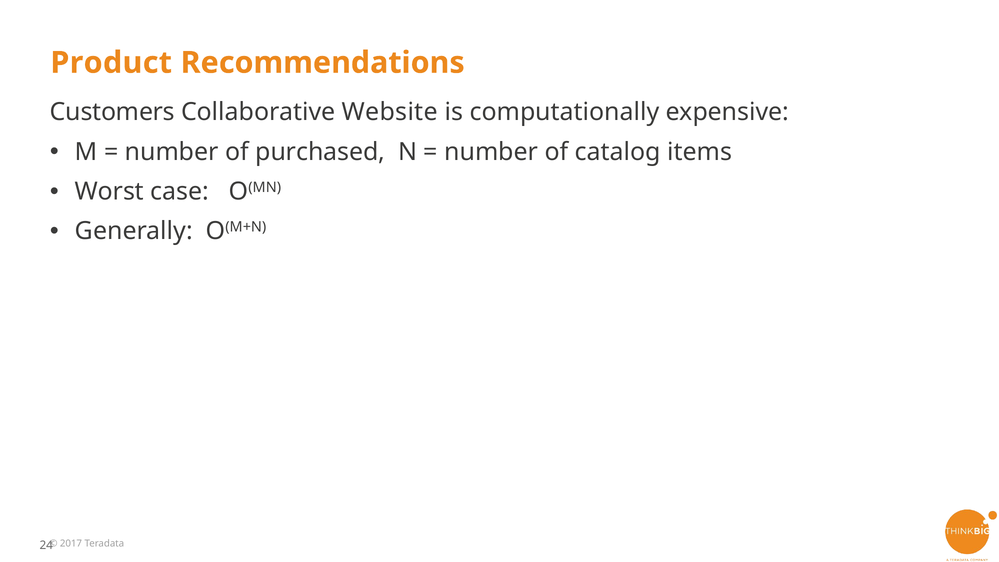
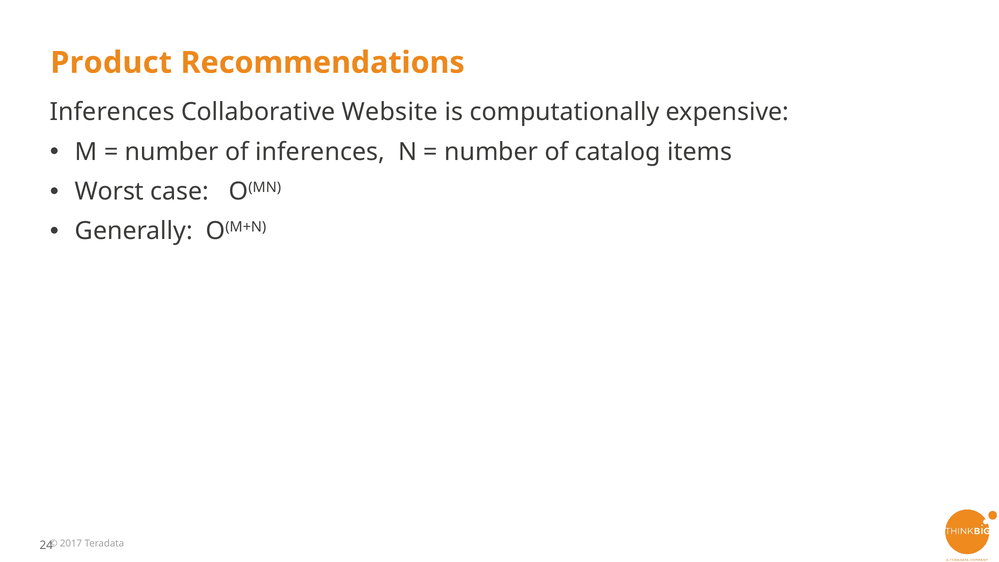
Customers at (112, 112): Customers -> Inferences
of purchased: purchased -> inferences
